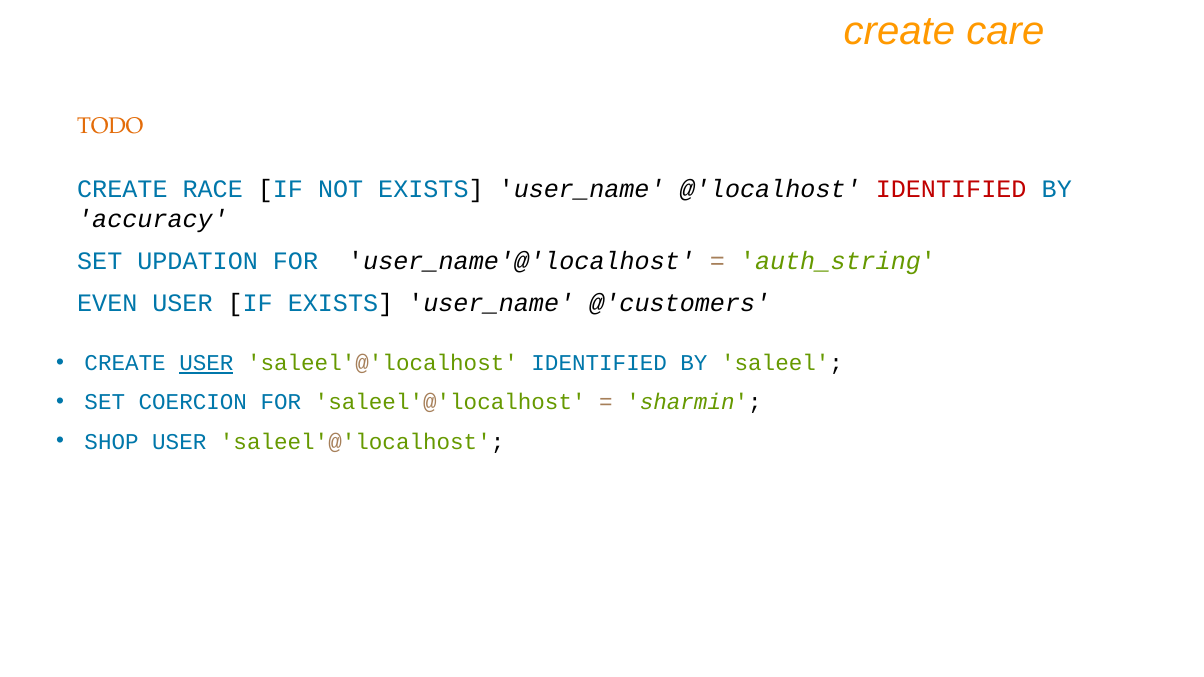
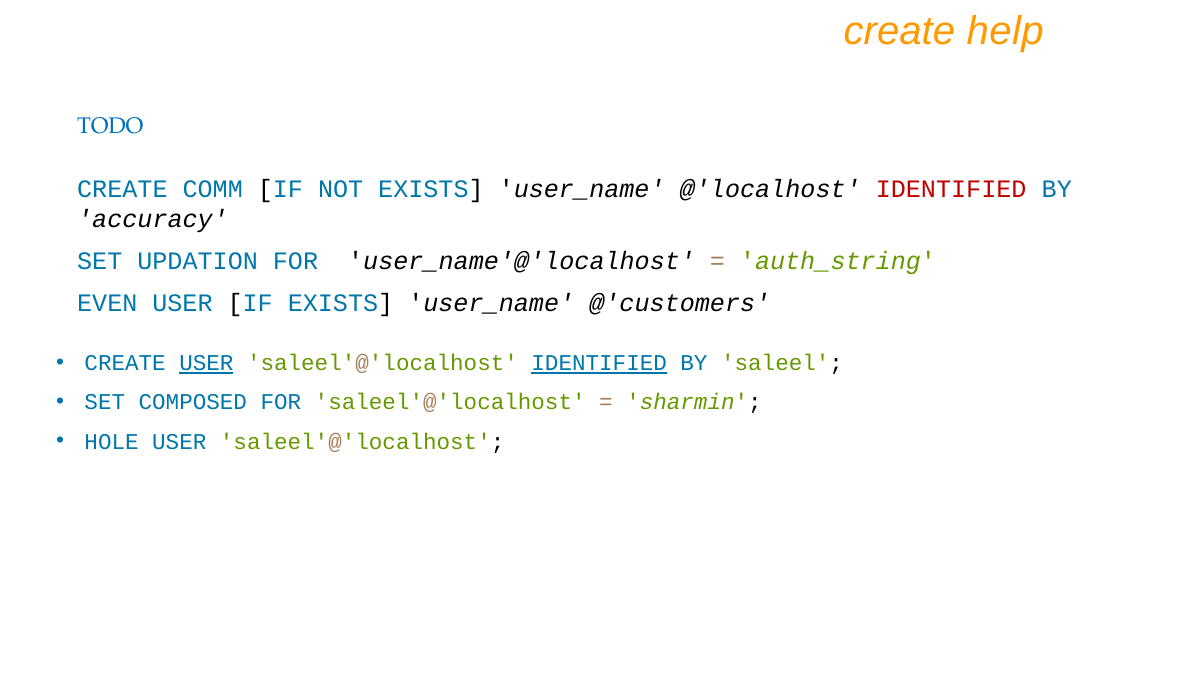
care: care -> help
TODO colour: orange -> blue
RACE: RACE -> COMM
IDENTIFIED at (599, 364) underline: none -> present
COERCION: COERCION -> COMPOSED
SHOP: SHOP -> HOLE
